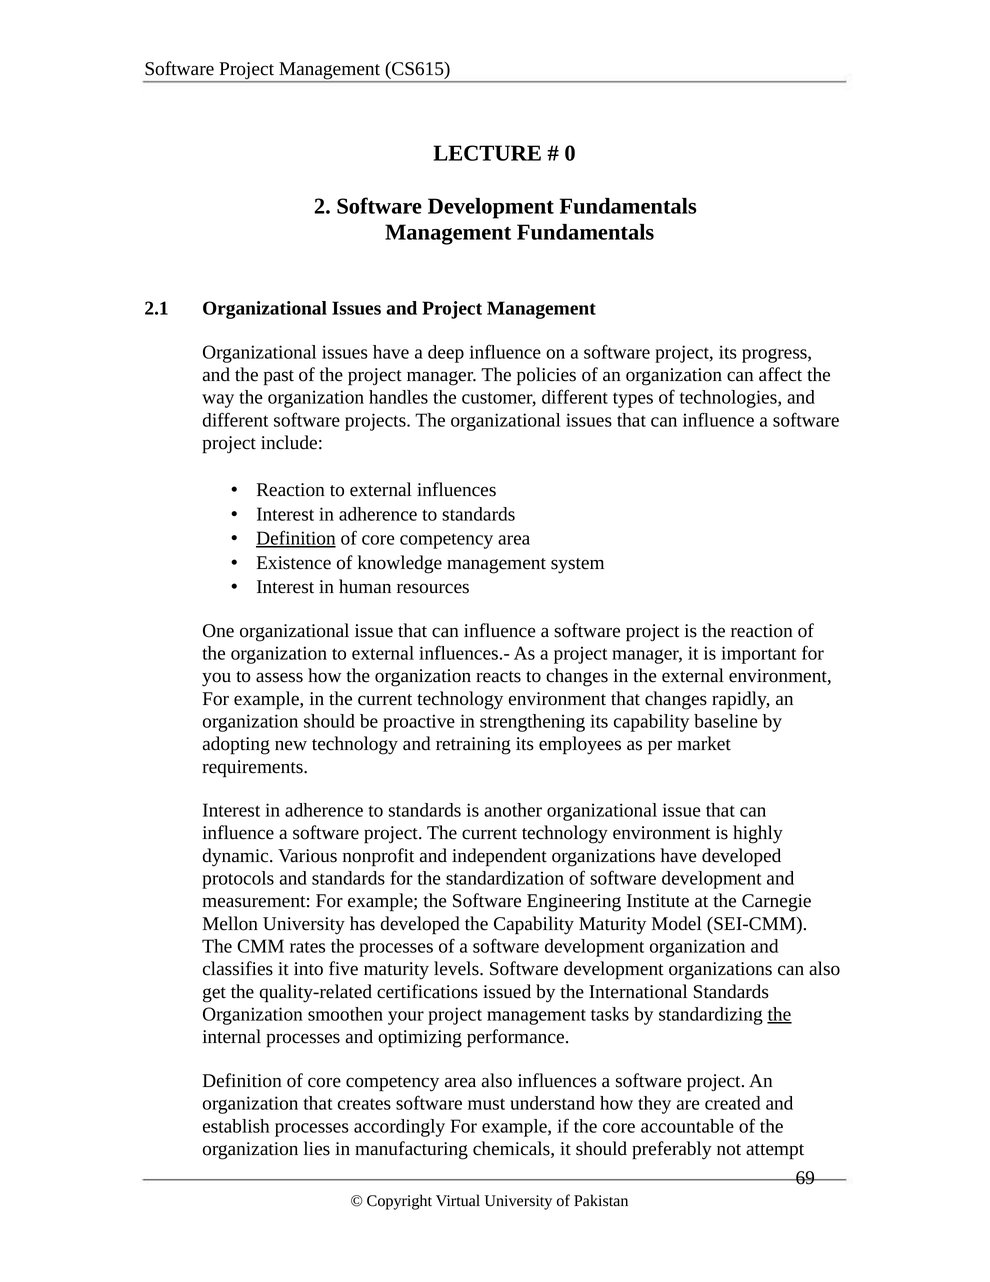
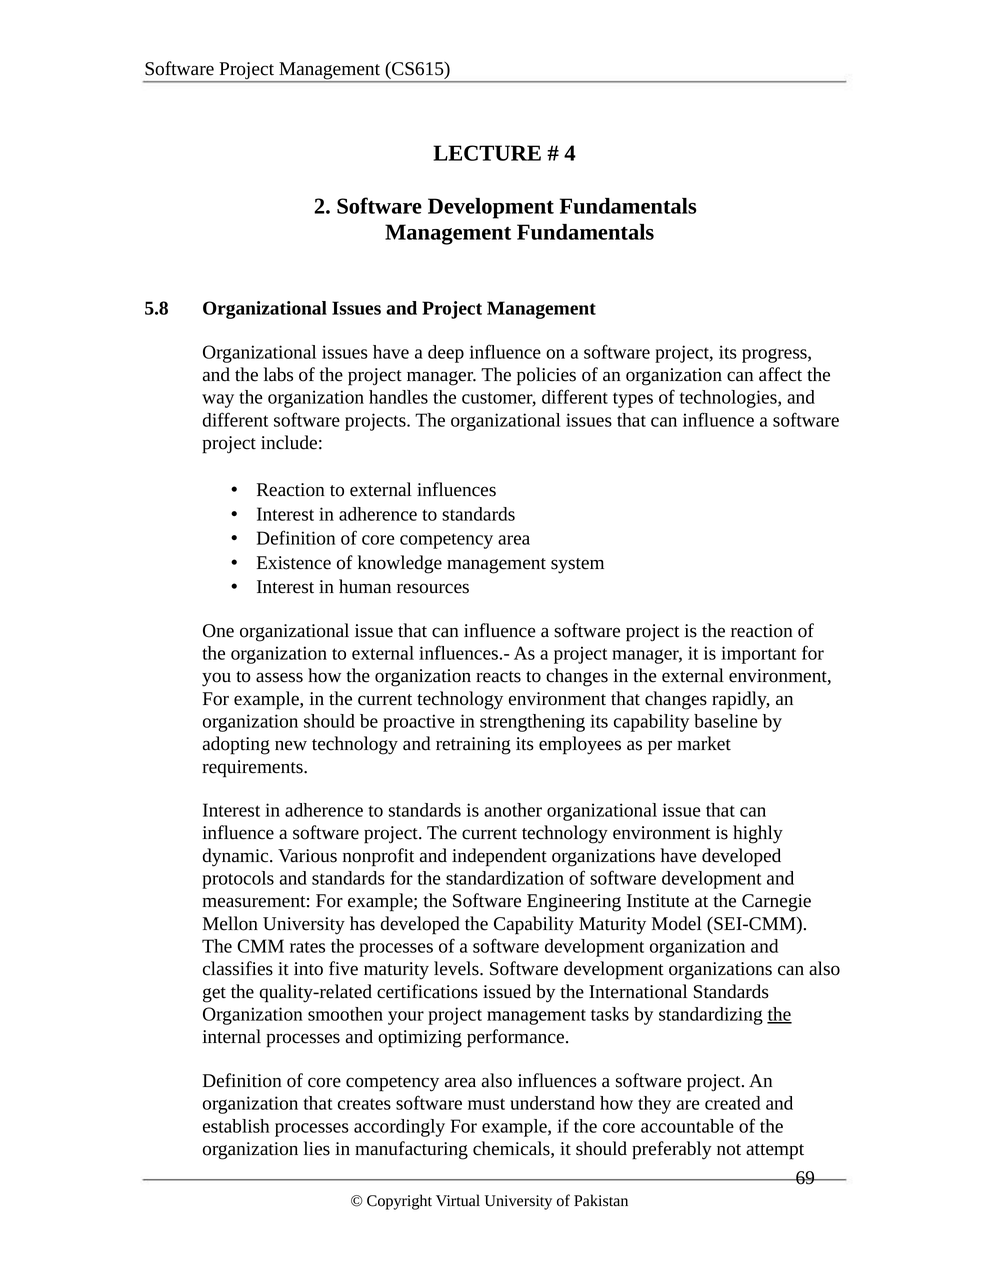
0: 0 -> 4
2.1: 2.1 -> 5.8
past: past -> labs
Definition at (296, 538) underline: present -> none
